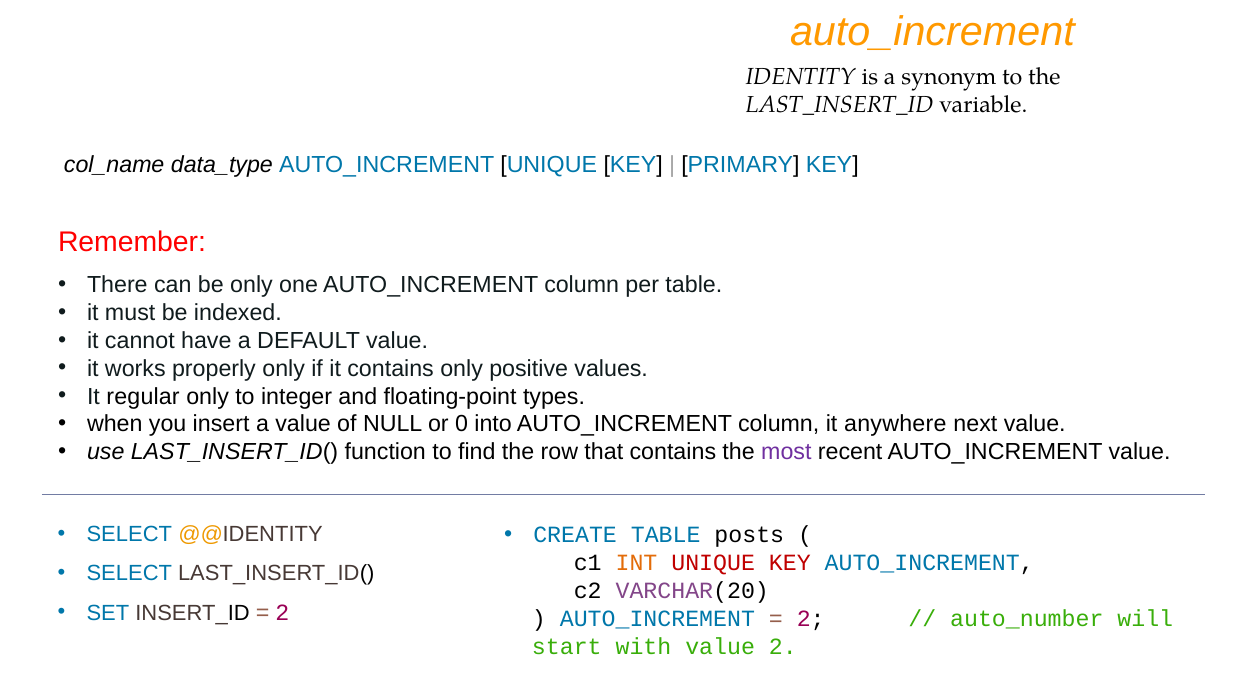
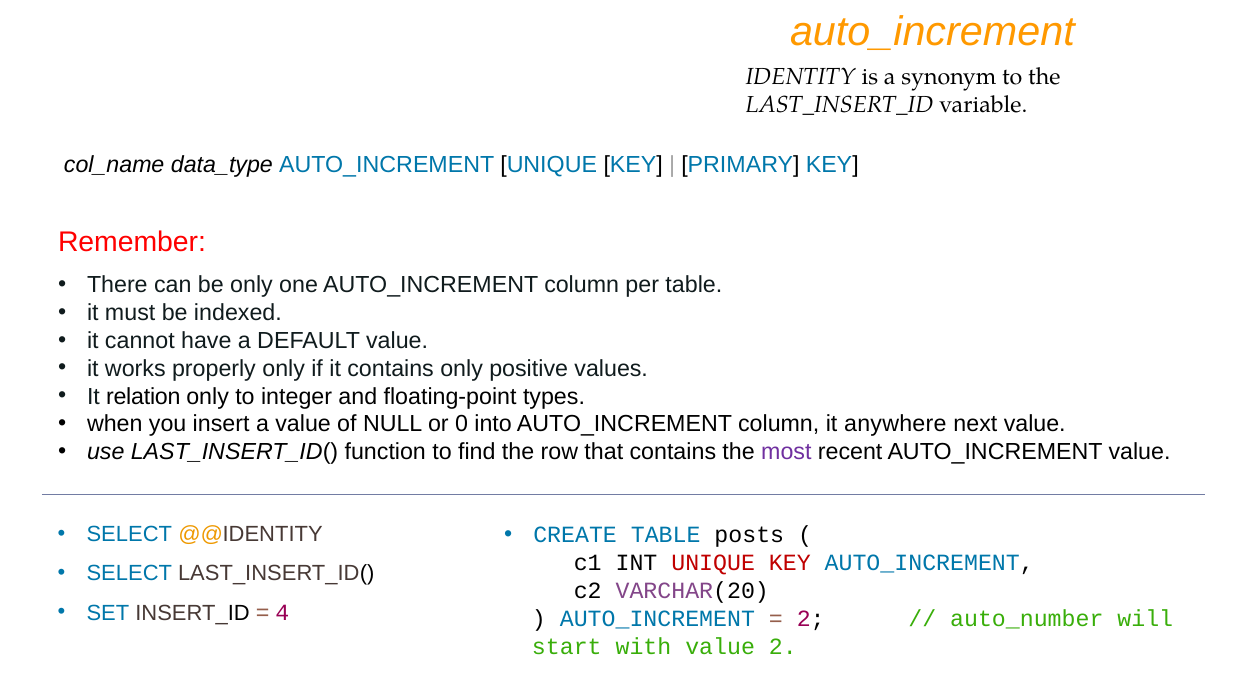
regular: regular -> relation
INT colour: orange -> black
2 at (282, 612): 2 -> 4
